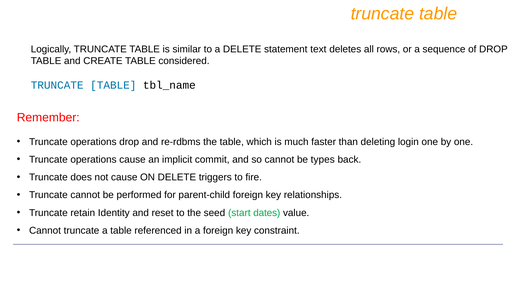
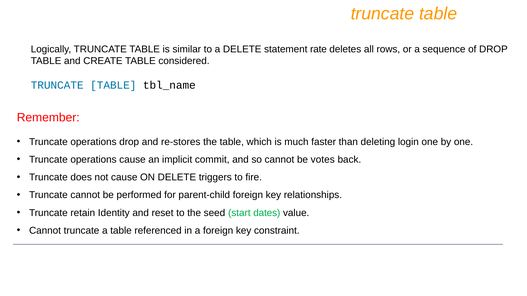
text: text -> rate
re-rdbms: re-rdbms -> re-stores
types: types -> votes
